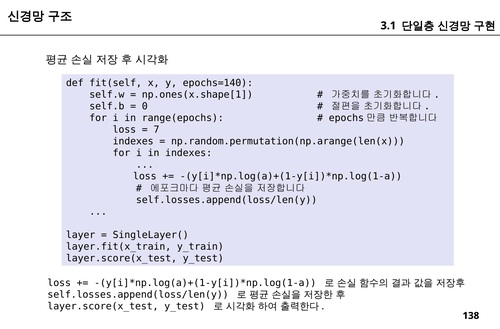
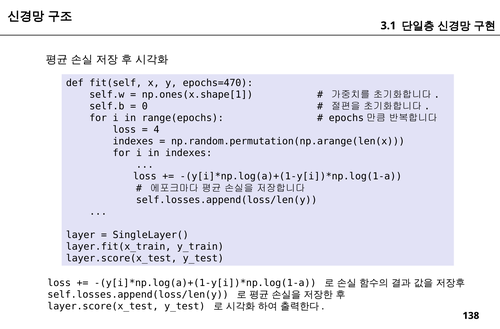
epochs=140: epochs=140 -> epochs=470
7: 7 -> 4
